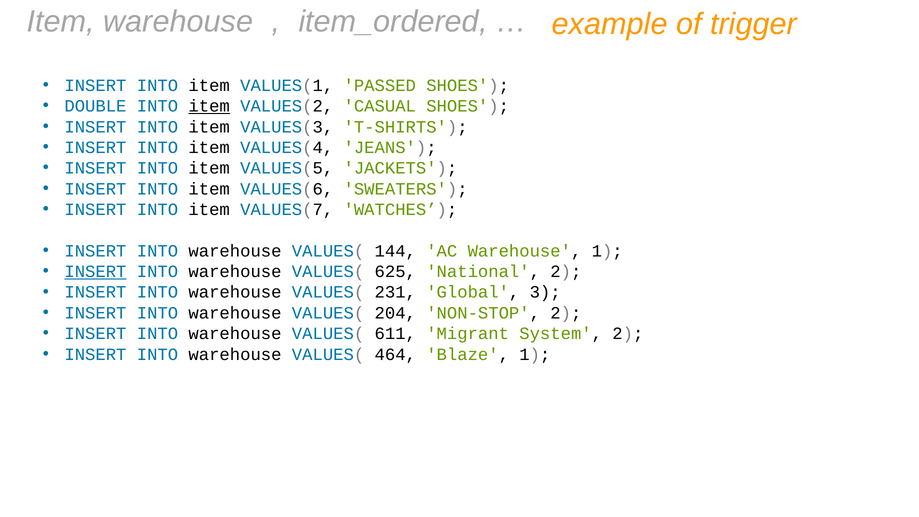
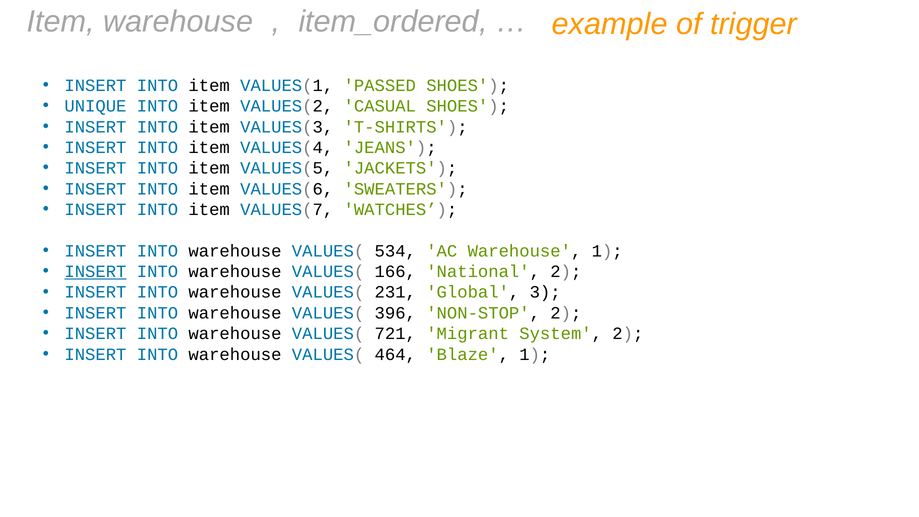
DOUBLE: DOUBLE -> UNIQUE
item at (209, 106) underline: present -> none
144: 144 -> 534
625: 625 -> 166
204: 204 -> 396
611: 611 -> 721
